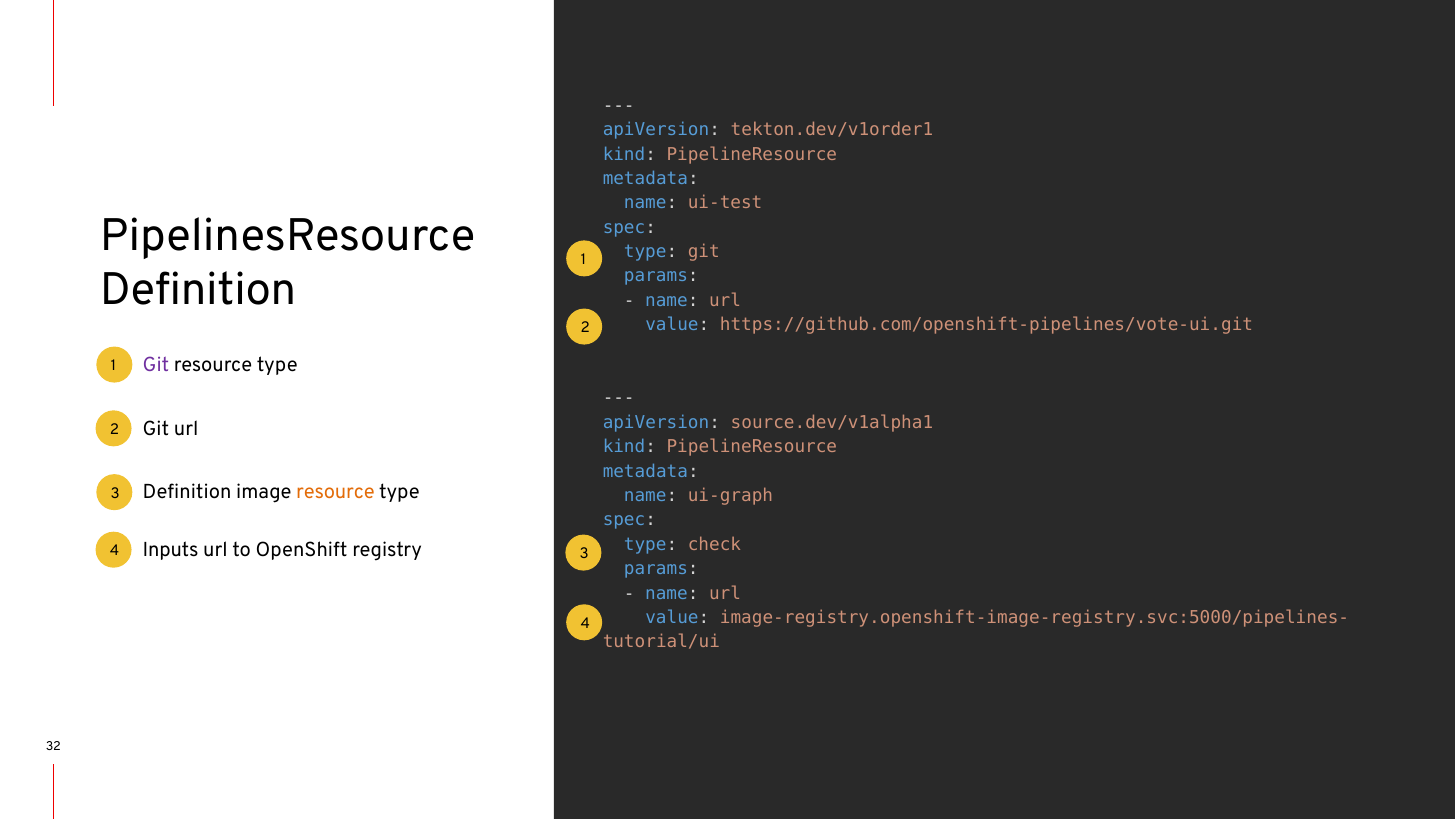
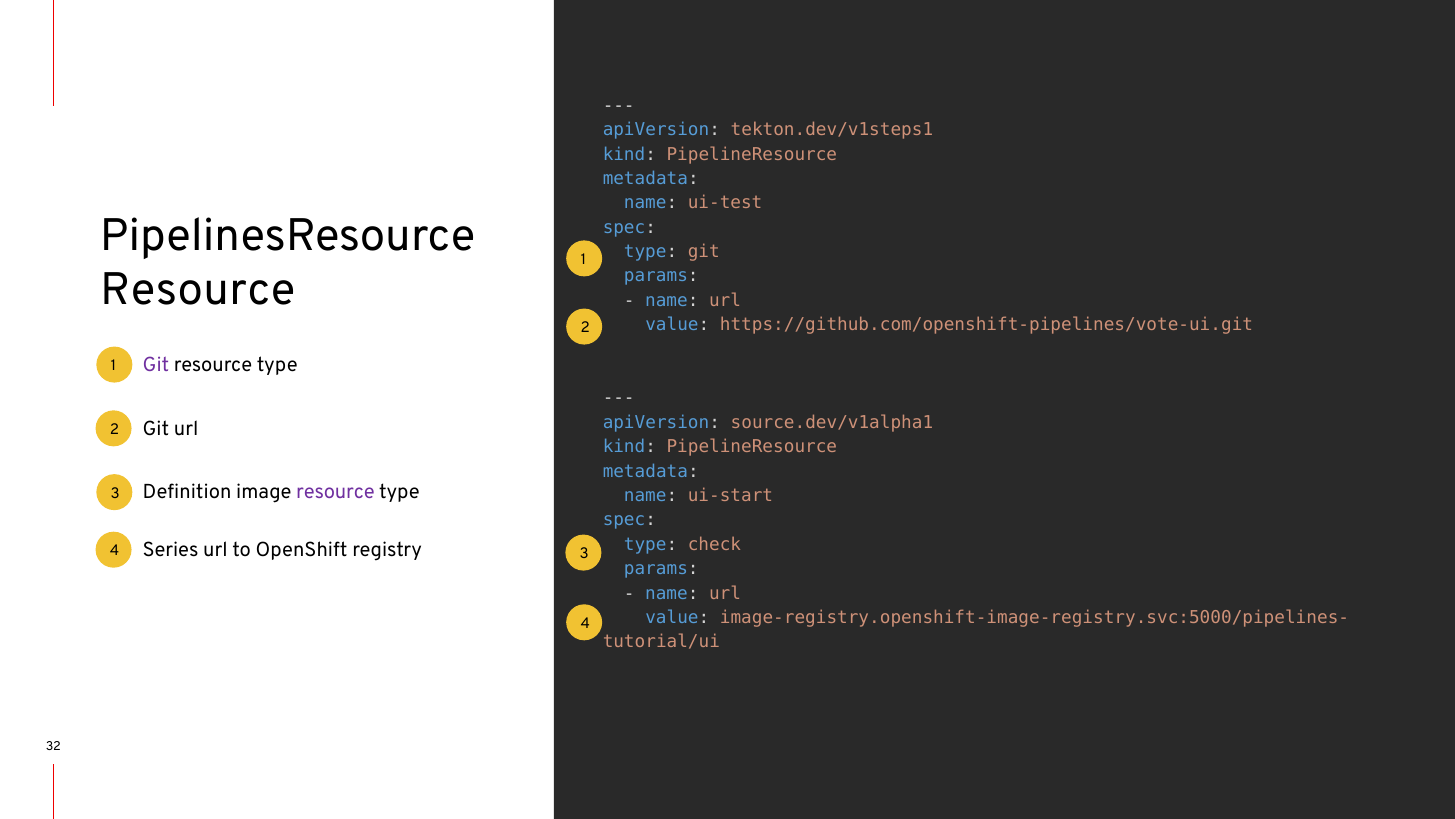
tekton.dev/v1order1: tekton.dev/v1order1 -> tekton.dev/v1steps1
Definition at (198, 290): Definition -> Resource
resource at (335, 491) colour: orange -> purple
ui-graph: ui-graph -> ui-start
Inputs: Inputs -> Series
